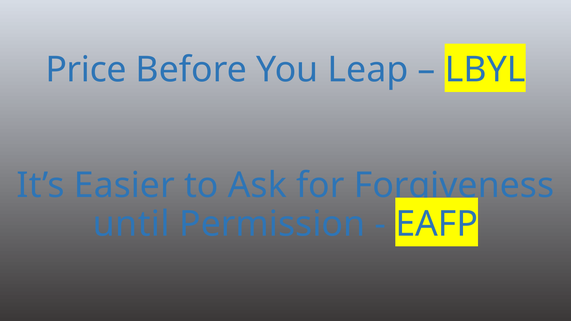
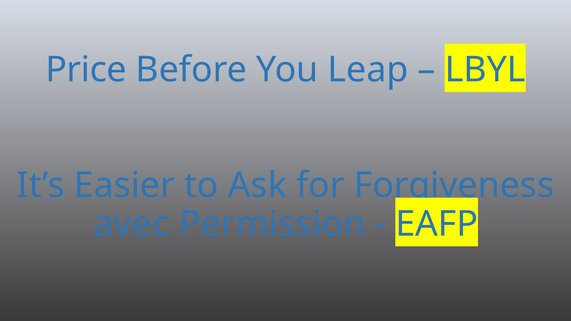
until: until -> avec
